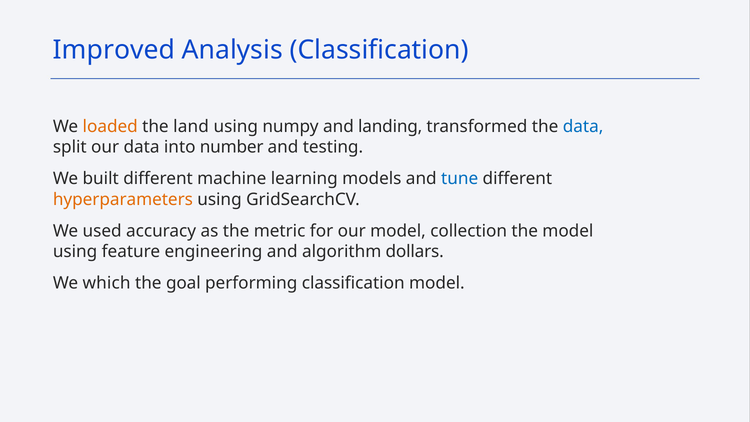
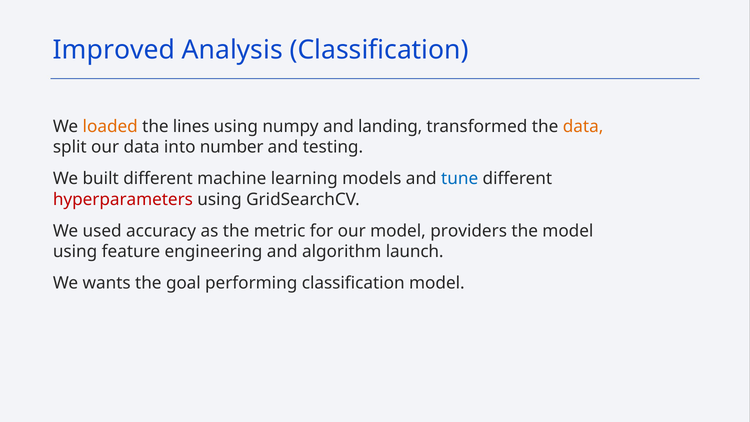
land: land -> lines
data at (583, 127) colour: blue -> orange
hyperparameters colour: orange -> red
collection: collection -> providers
dollars: dollars -> launch
which: which -> wants
